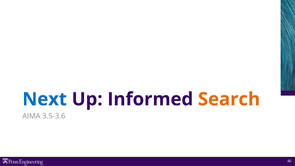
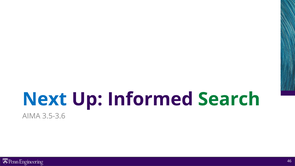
Search colour: orange -> green
